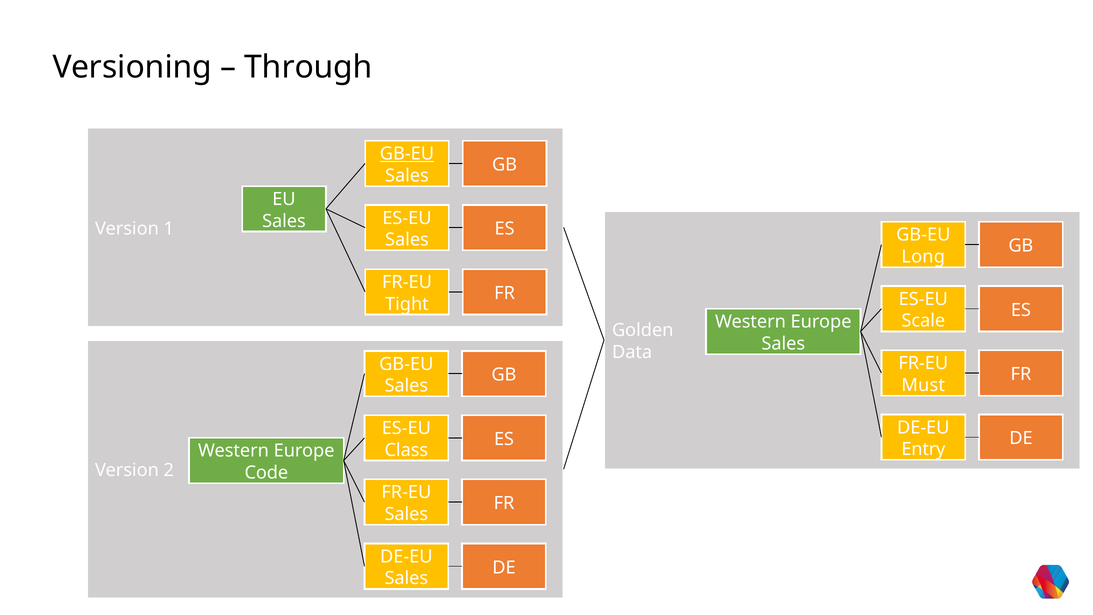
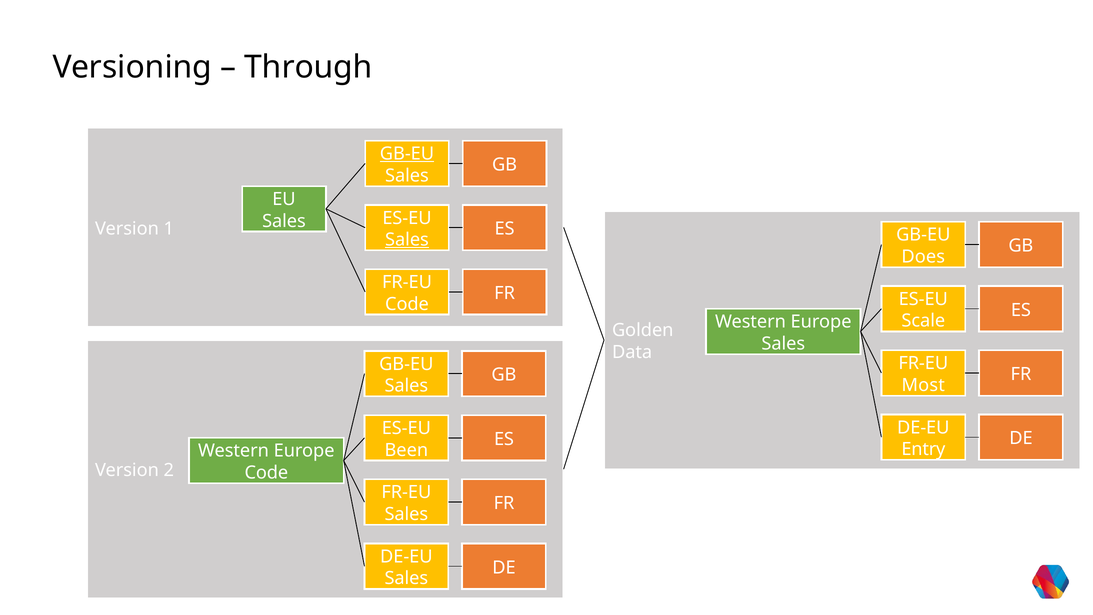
Sales at (407, 240) underline: none -> present
Long: Long -> Does
Tight at (407, 304): Tight -> Code
Must: Must -> Most
Class: Class -> Been
